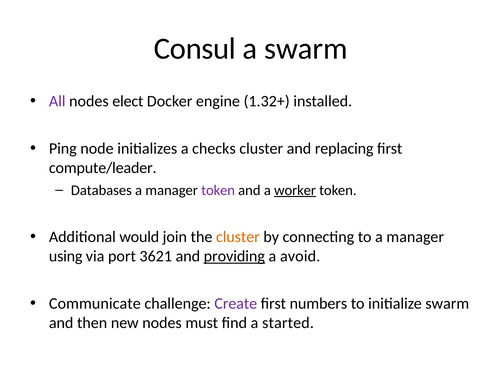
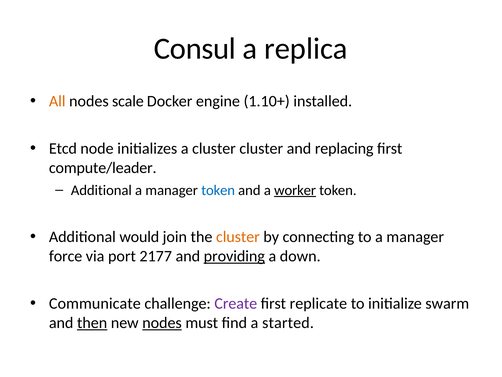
a swarm: swarm -> replica
All colour: purple -> orange
elect: elect -> scale
1.32+: 1.32+ -> 1.10+
Ping: Ping -> Etcd
a checks: checks -> cluster
Databases at (101, 190): Databases -> Additional
token at (218, 190) colour: purple -> blue
using: using -> force
3621: 3621 -> 2177
avoid: avoid -> down
numbers: numbers -> replicate
then underline: none -> present
nodes at (162, 322) underline: none -> present
